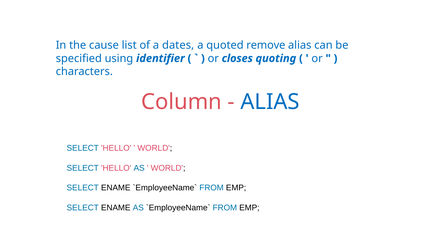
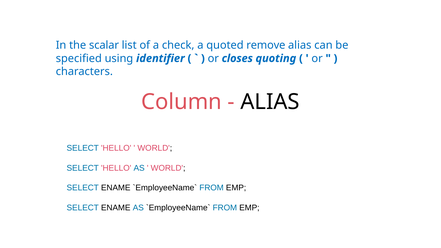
cause: cause -> scalar
dates: dates -> check
ALIAS at (270, 102) colour: blue -> black
